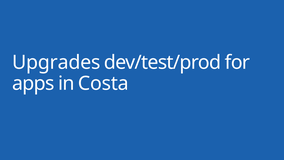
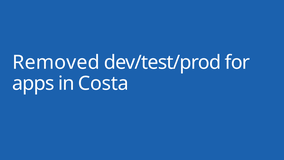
Upgrades: Upgrades -> Removed
